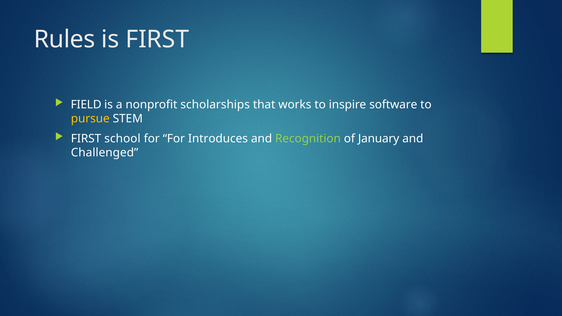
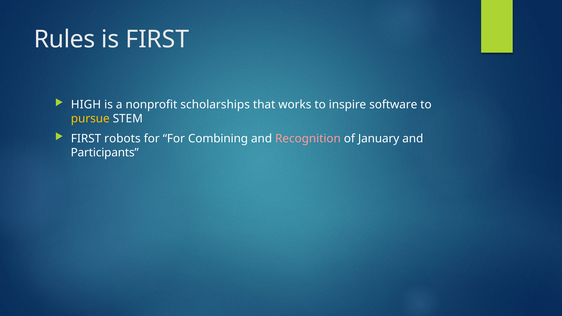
FIELD: FIELD -> HIGH
school: school -> robots
Introduces: Introduces -> Combining
Recognition colour: light green -> pink
Challenged: Challenged -> Participants
